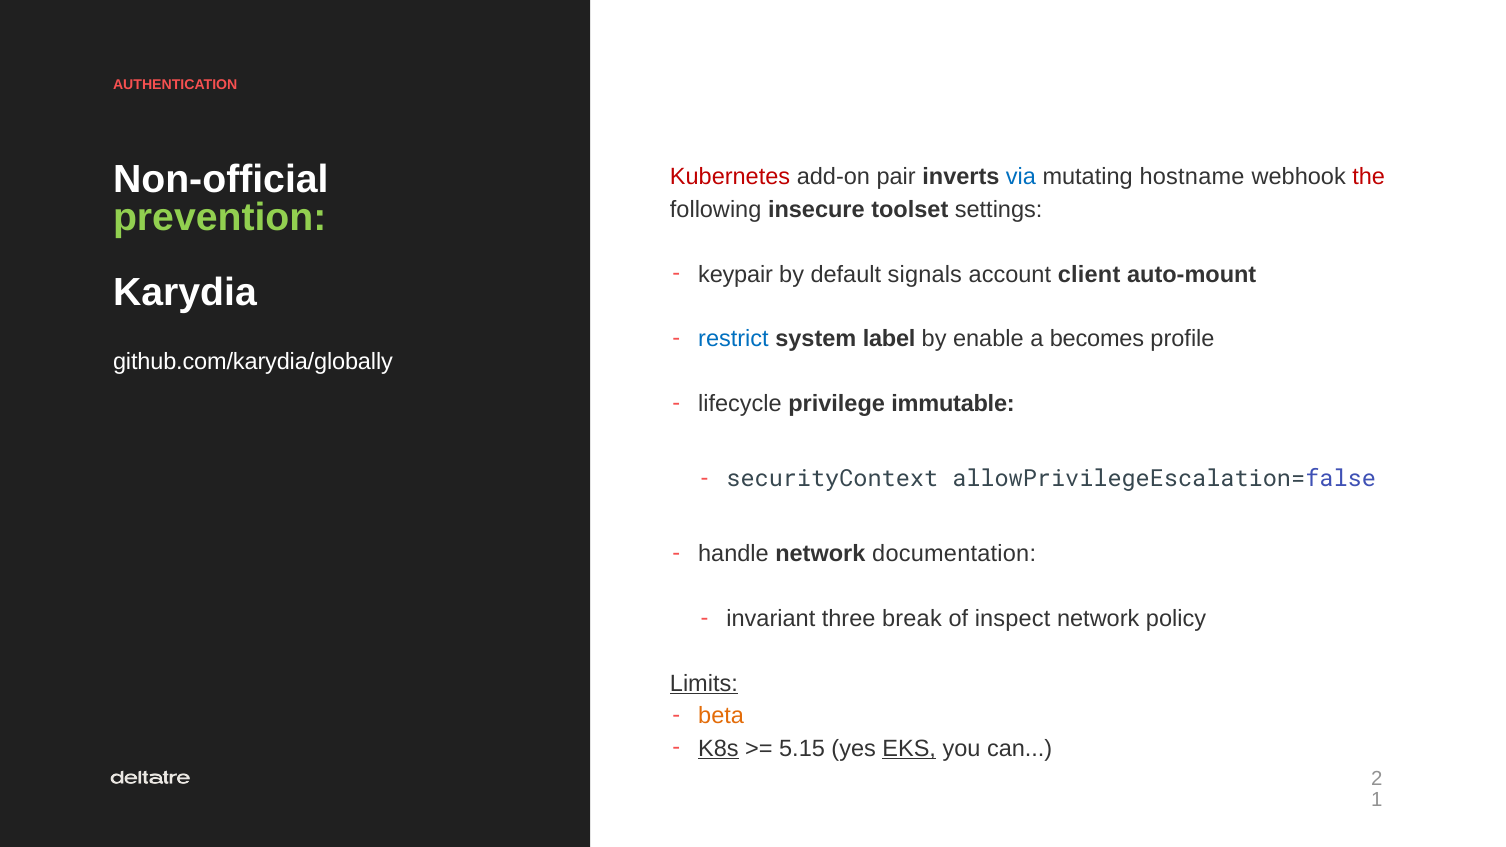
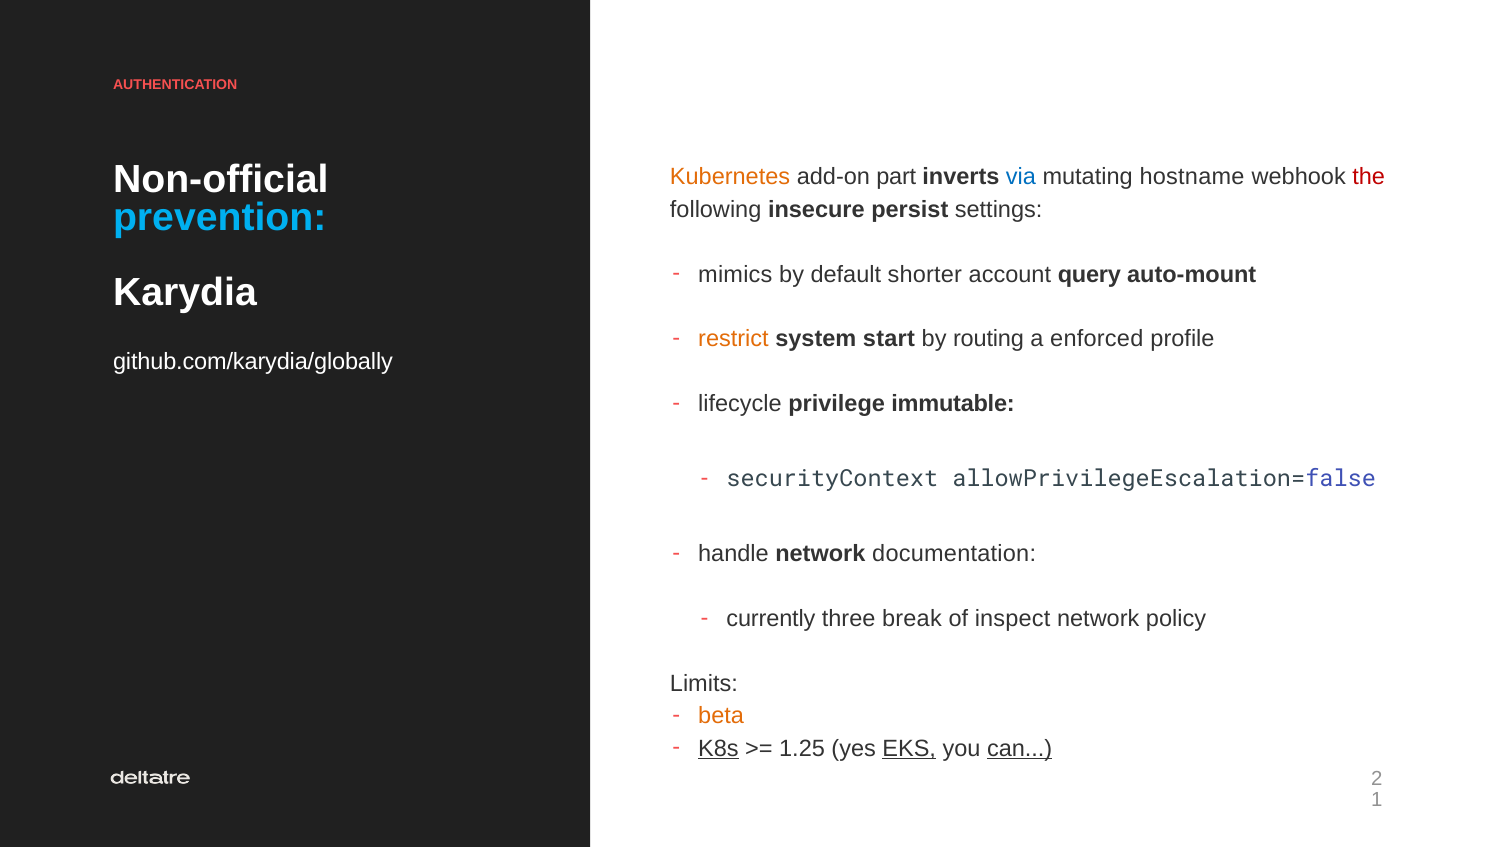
Kubernetes colour: red -> orange
pair: pair -> part
toolset: toolset -> persist
prevention colour: light green -> light blue
keypair: keypair -> mimics
signals: signals -> shorter
client: client -> query
restrict colour: blue -> orange
label: label -> start
enable: enable -> routing
becomes: becomes -> enforced
invariant: invariant -> currently
Limits underline: present -> none
5.15: 5.15 -> 1.25
can underline: none -> present
